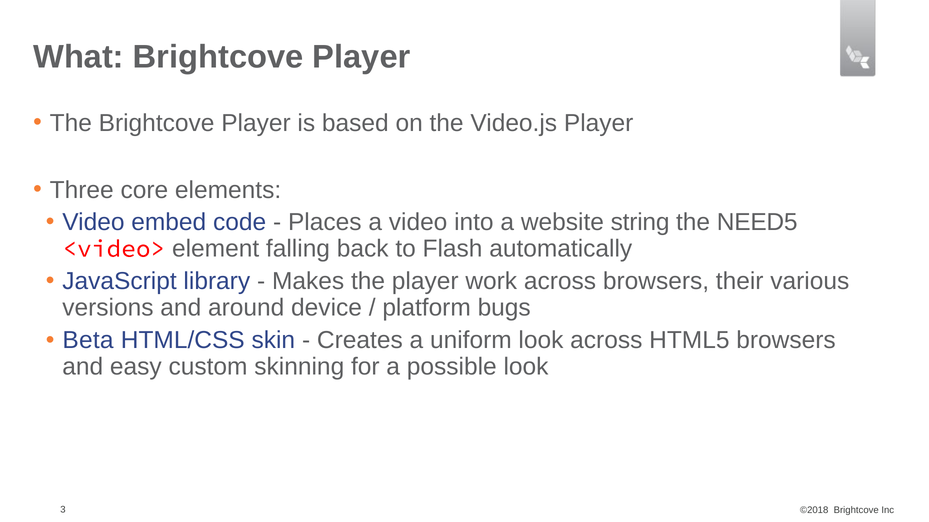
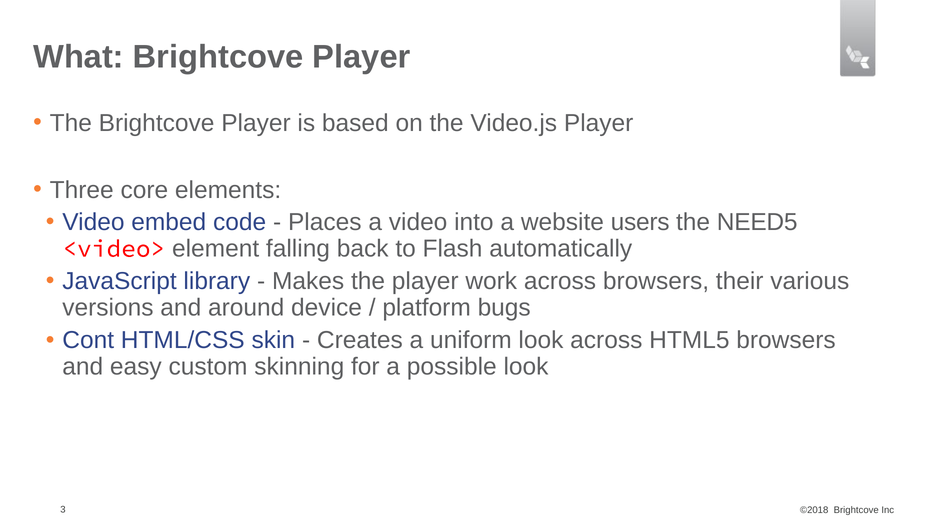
string: string -> users
Beta: Beta -> Cont
